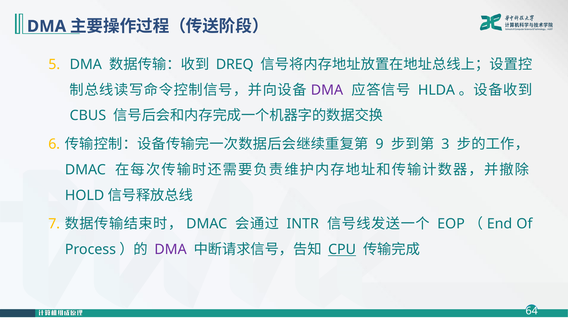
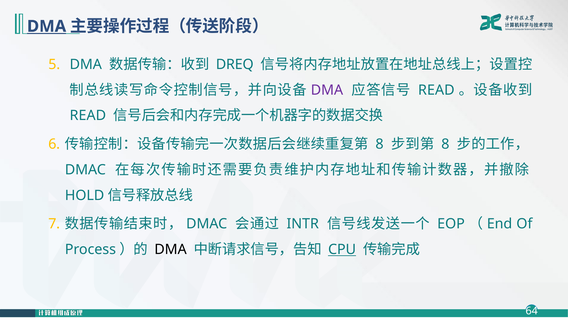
DMA at (47, 26) underline: none -> present
HLDA at (436, 90): HLDA -> READ
CBUS at (88, 115): CBUS -> READ
9 at (380, 144): 9 -> 8
3 at (445, 144): 3 -> 8
DMA at (171, 249) colour: purple -> black
